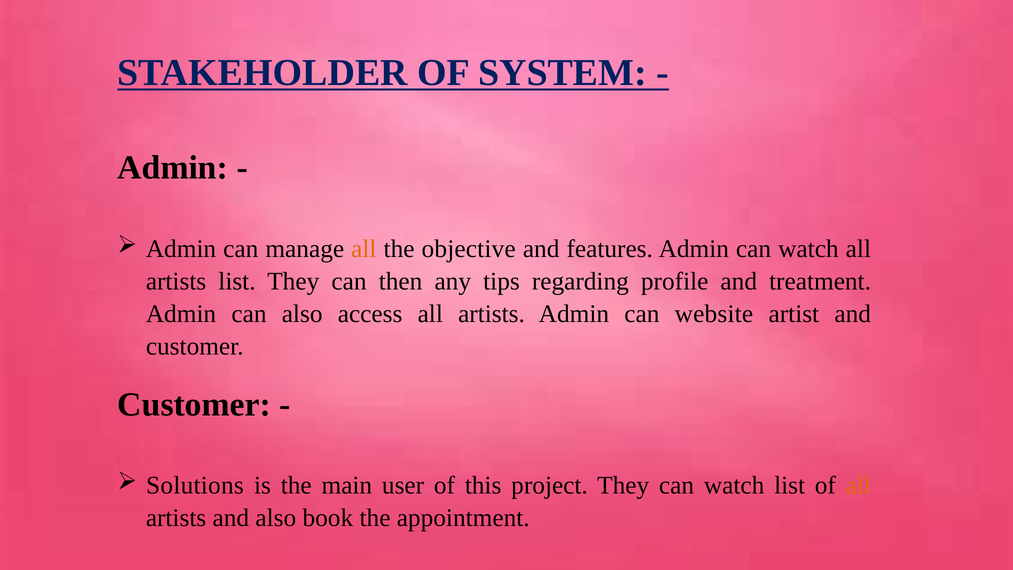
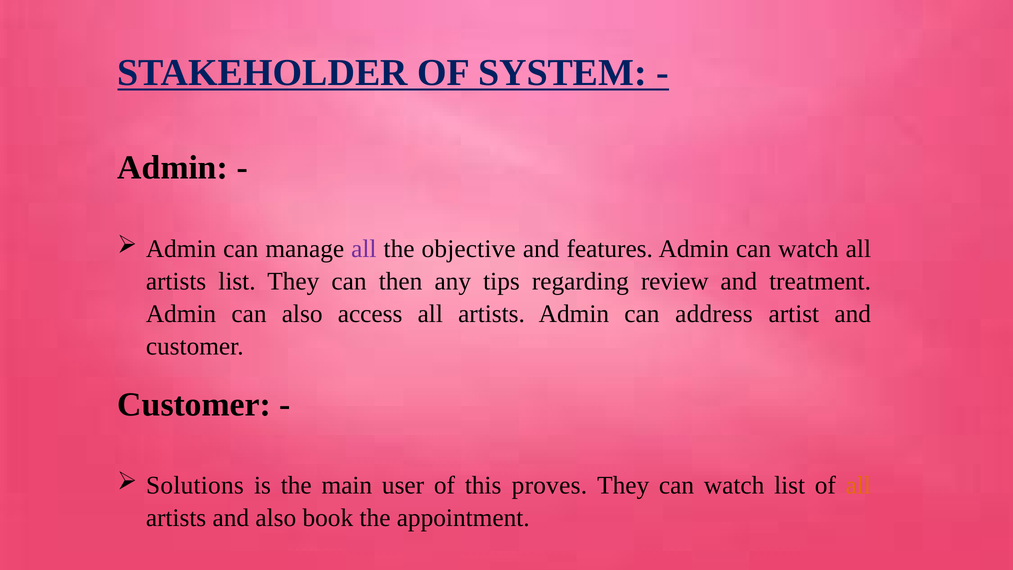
all at (364, 249) colour: orange -> purple
profile: profile -> review
website: website -> address
project: project -> proves
